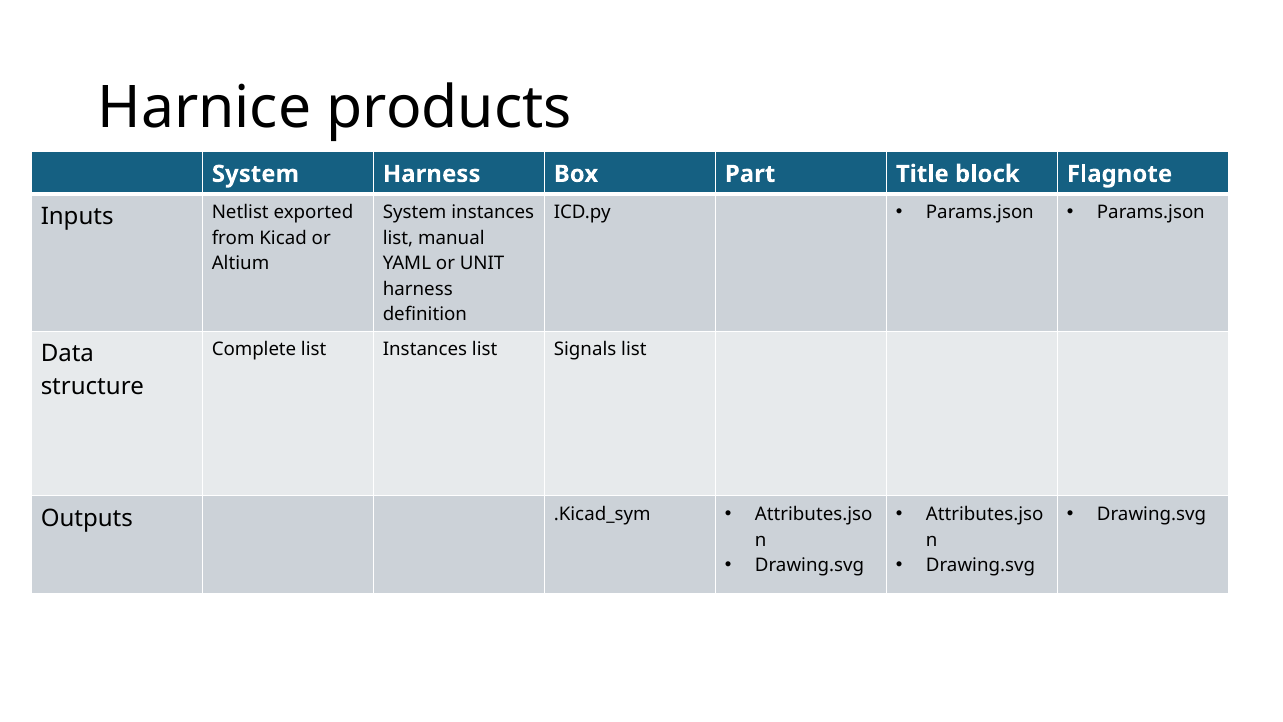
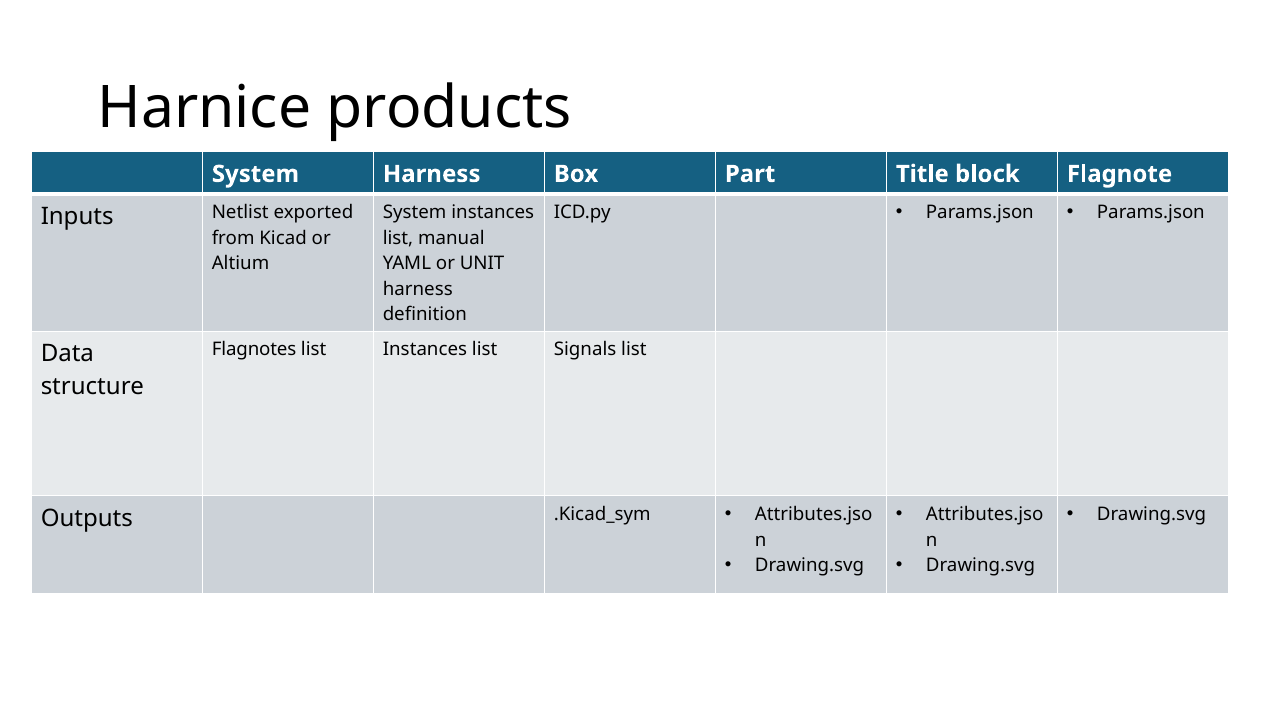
Complete: Complete -> Flagnotes
